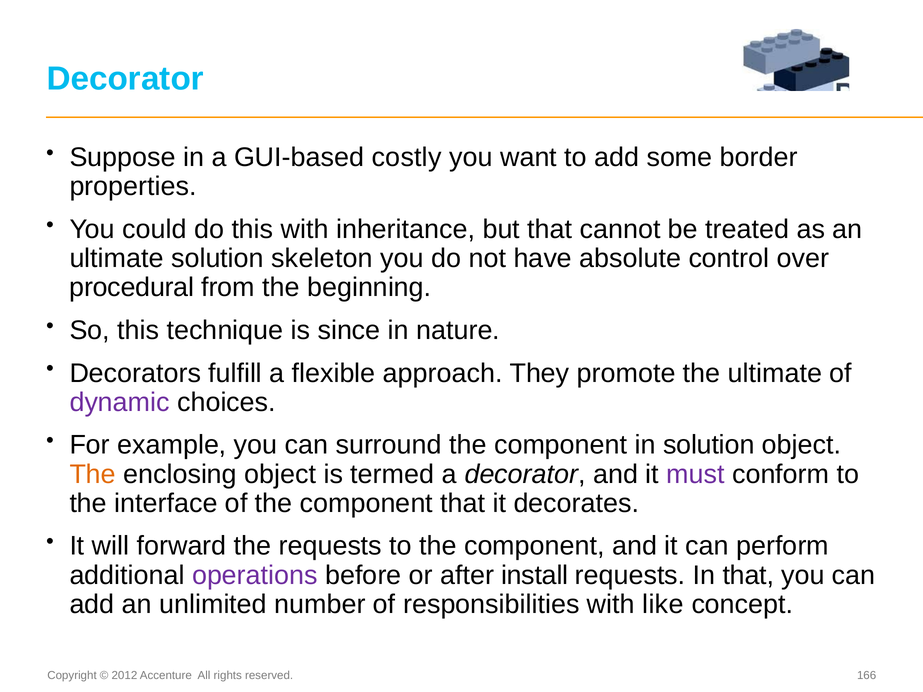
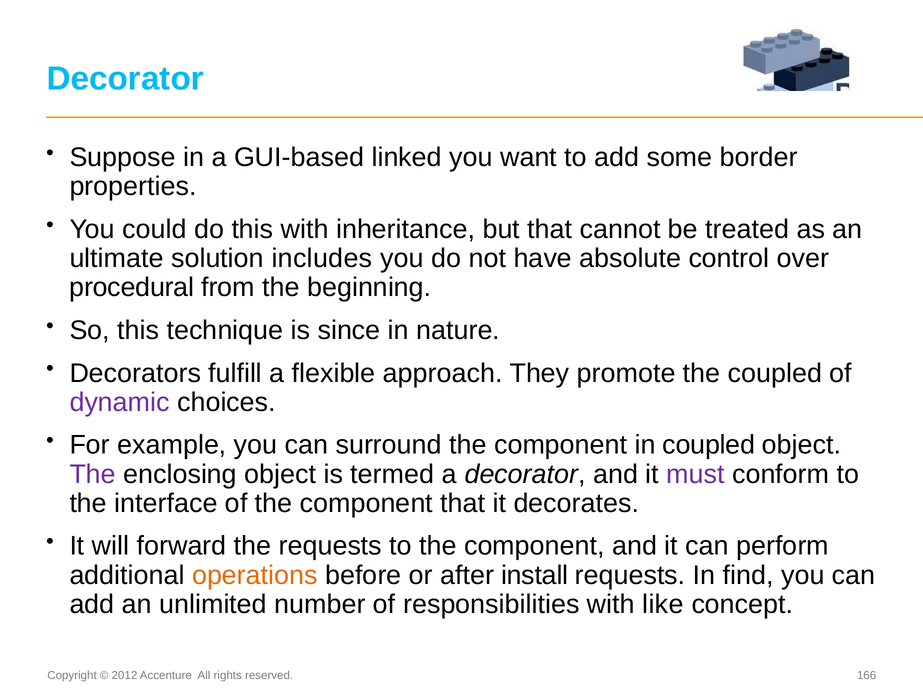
costly: costly -> linked
skeleton: skeleton -> includes
the ultimate: ultimate -> coupled
in solution: solution -> coupled
The at (93, 474) colour: orange -> purple
operations colour: purple -> orange
In that: that -> find
